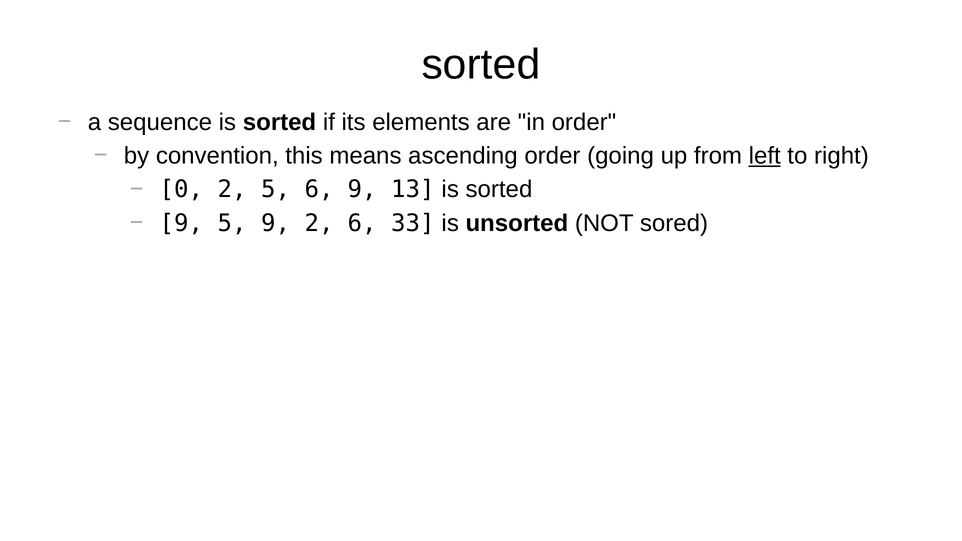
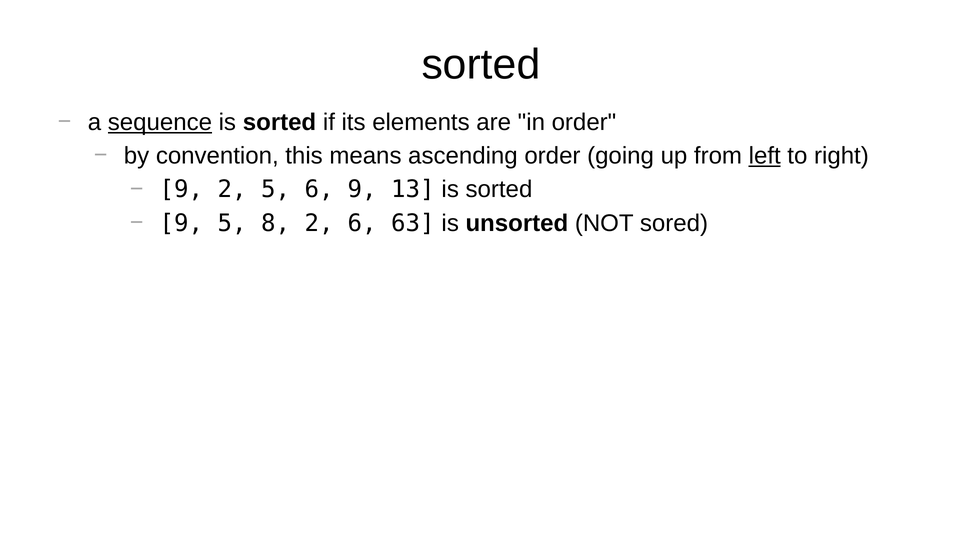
sequence underline: none -> present
0 at (182, 190): 0 -> 9
5 9: 9 -> 8
33: 33 -> 63
